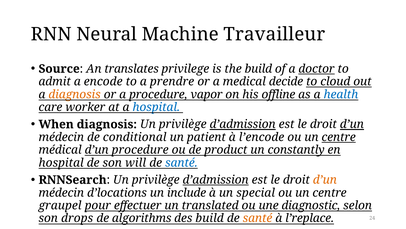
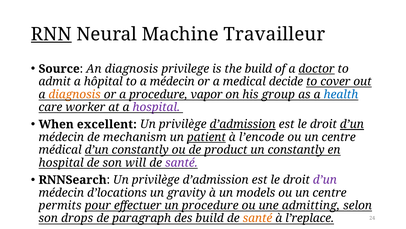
RNN underline: none -> present
An translates: translates -> diagnosis
encode: encode -> hôpital
a prendre: prendre -> médecin
cloud: cloud -> cover
offline: offline -> group
hospital at (156, 107) colour: blue -> purple
When diagnosis: diagnosis -> excellent
conditional: conditional -> mechanism
patient underline: none -> present
centre at (339, 137) underline: present -> none
d’un procedure: procedure -> constantly
santé at (181, 162) colour: blue -> purple
d’admission at (216, 179) underline: present -> none
d’un at (325, 179) colour: orange -> purple
include: include -> gravity
special: special -> models
graupel: graupel -> permits
un translated: translated -> procedure
diagnostic: diagnostic -> admitting
algorithms: algorithms -> paragraph
